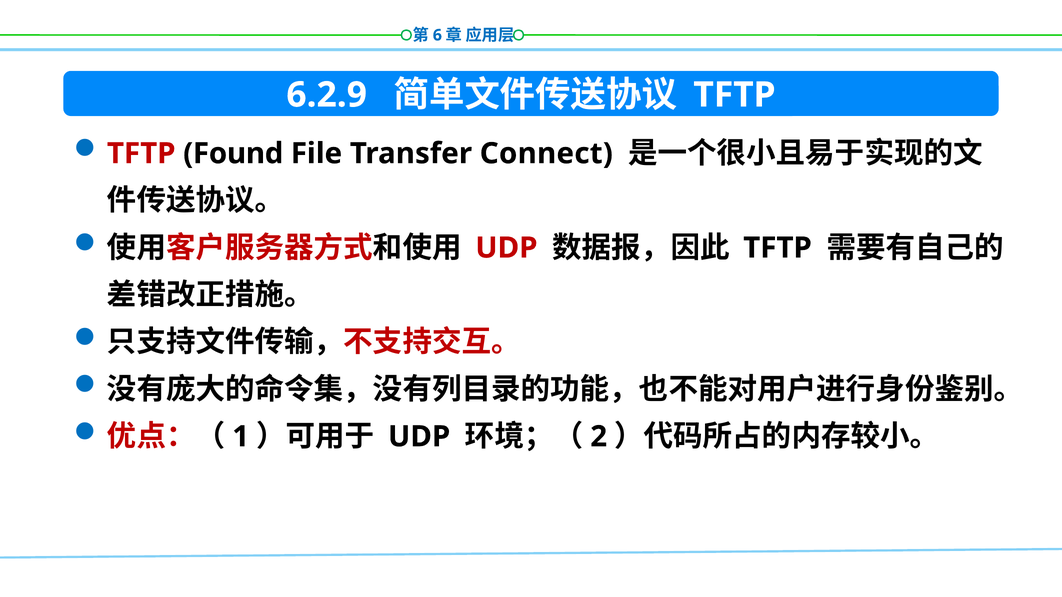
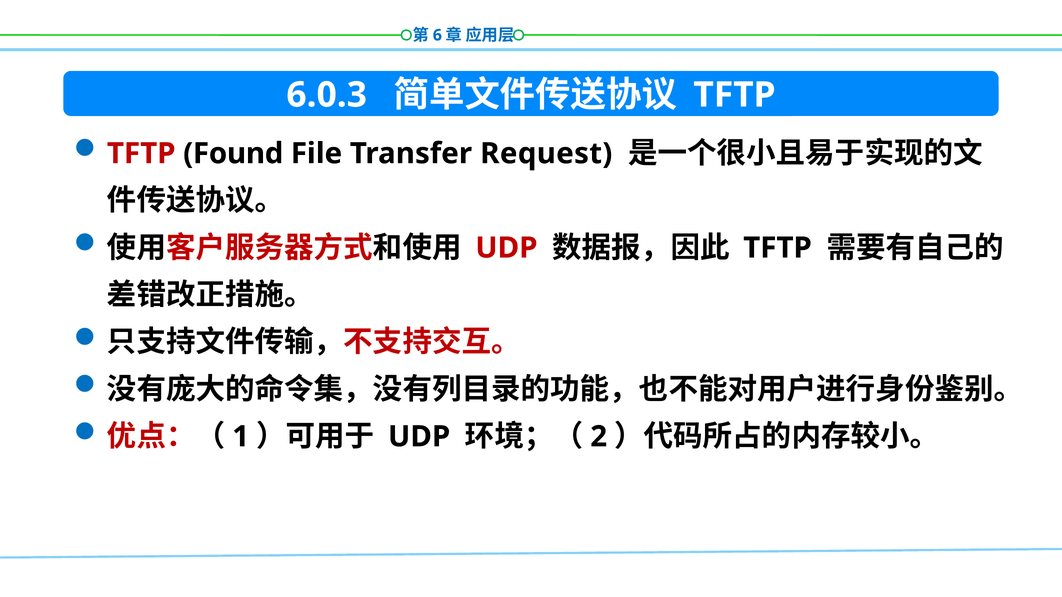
6.2.9: 6.2.9 -> 6.0.3
Connect: Connect -> Request
